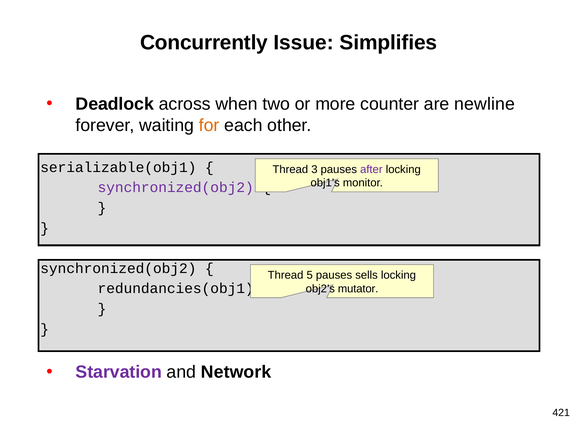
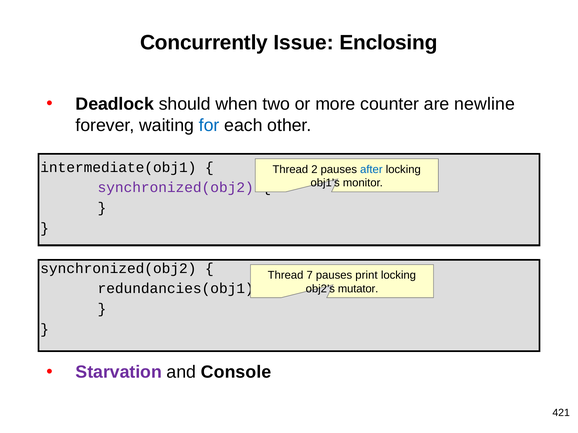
Simplifies: Simplifies -> Enclosing
across: across -> should
for colour: orange -> blue
serializable(obj1: serializable(obj1 -> intermediate(obj1
3: 3 -> 2
after colour: purple -> blue
5: 5 -> 7
sells: sells -> print
Network: Network -> Console
